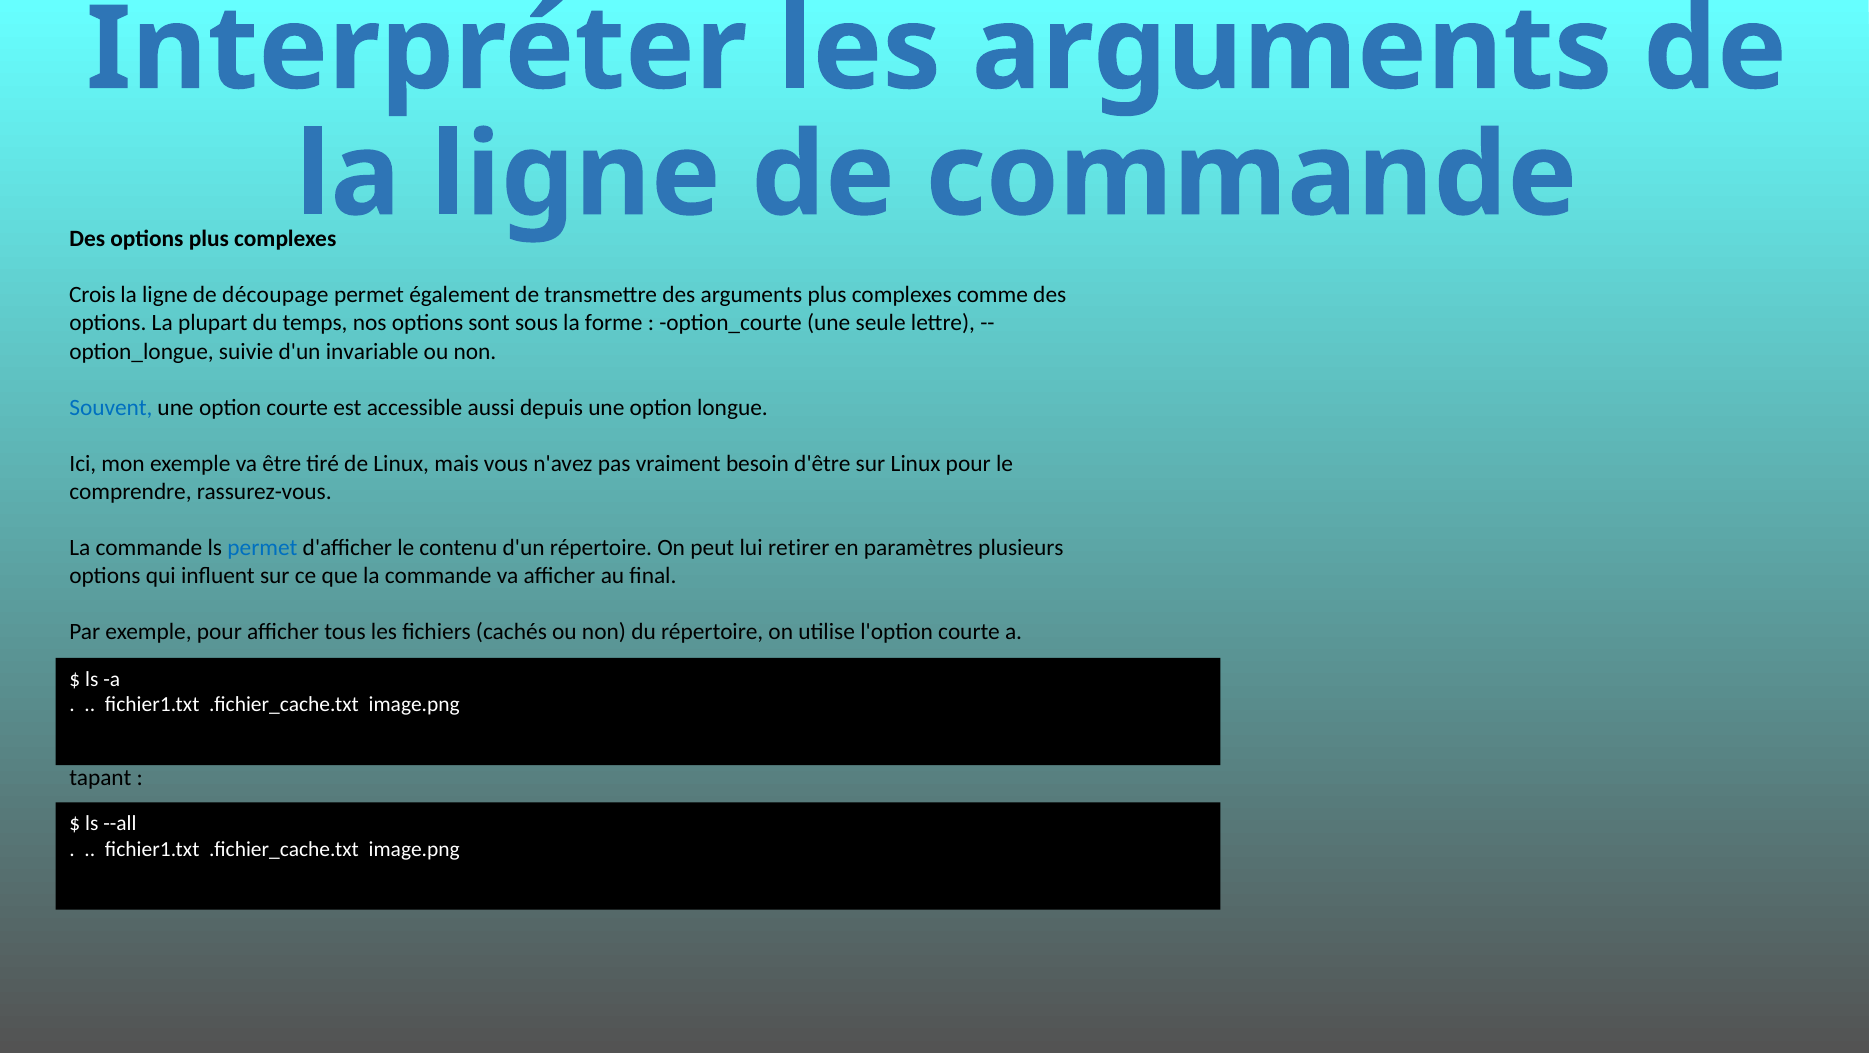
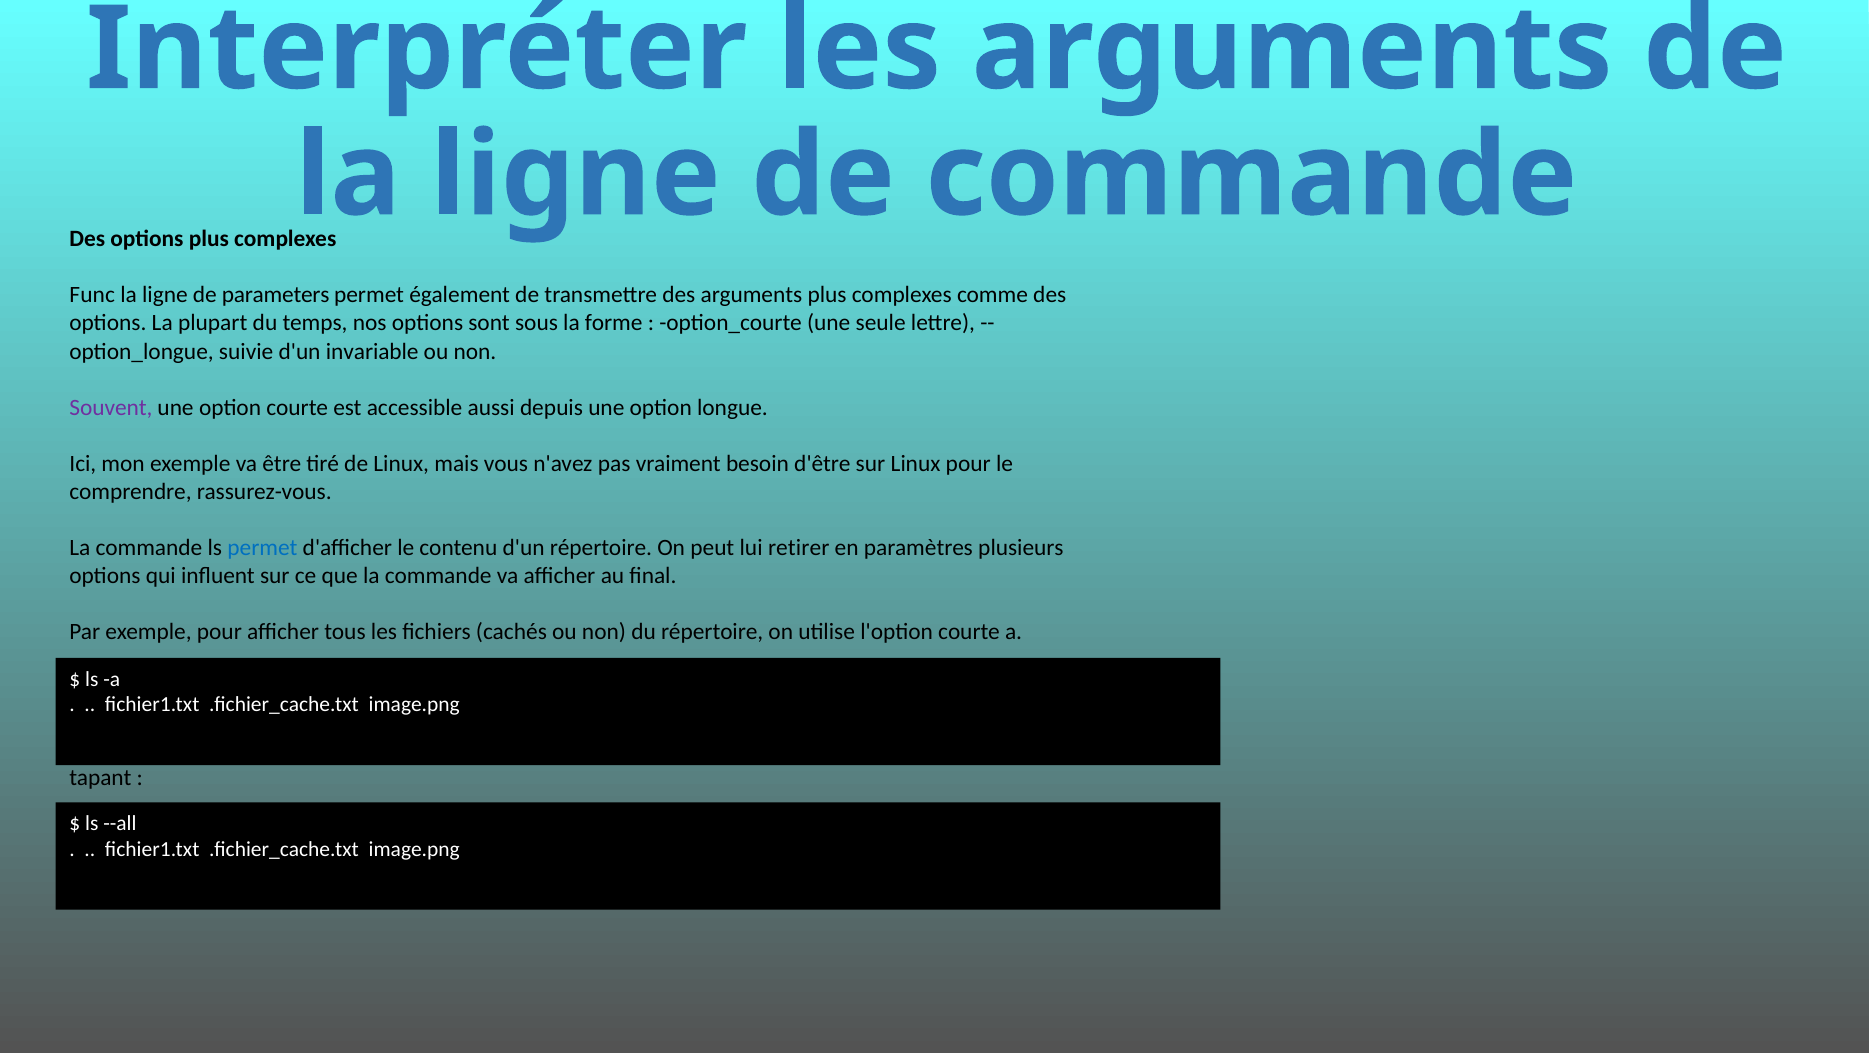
Crois: Crois -> Func
découpage: découpage -> parameters
Souvent colour: blue -> purple
